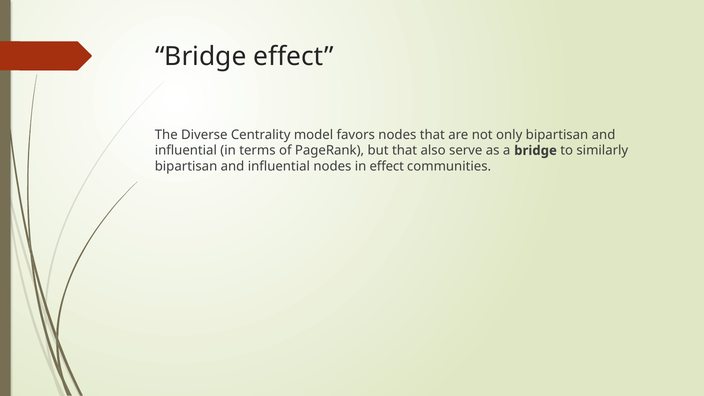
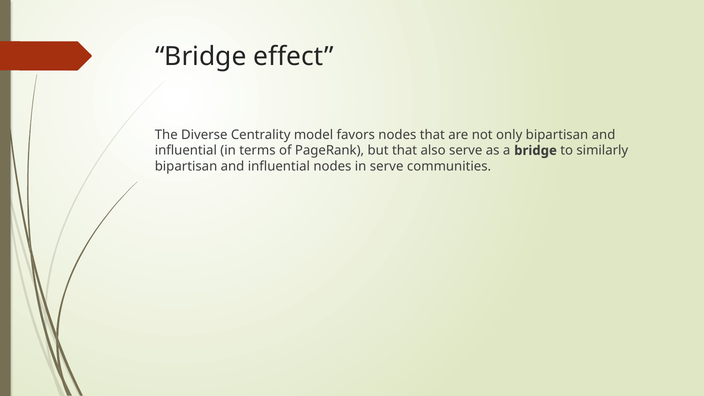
in effect: effect -> serve
